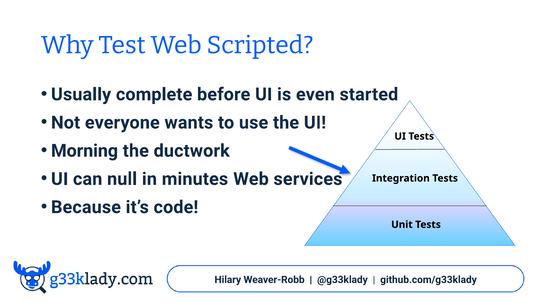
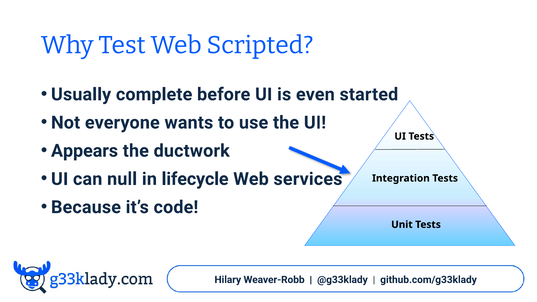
Morning: Morning -> Appears
minutes: minutes -> lifecycle
